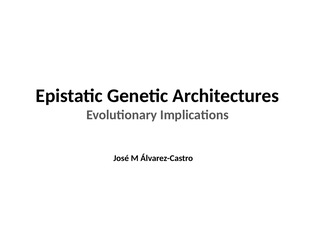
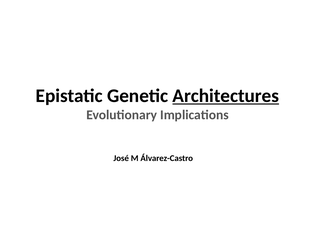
Architectures underline: none -> present
